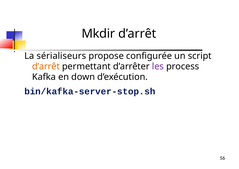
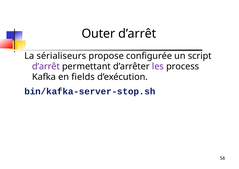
Mkdir: Mkdir -> Outer
d’arrêt at (46, 66) colour: orange -> purple
down: down -> fields
